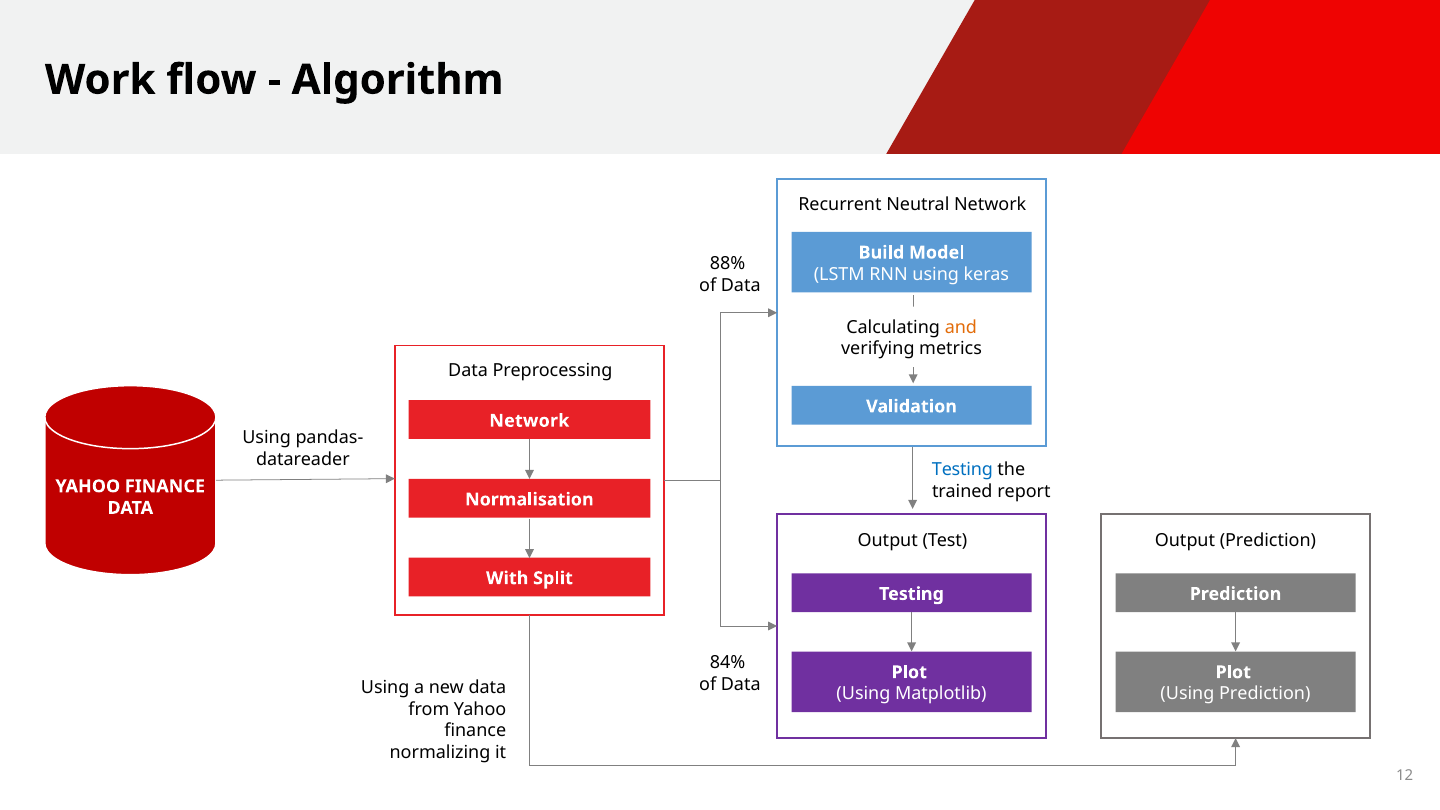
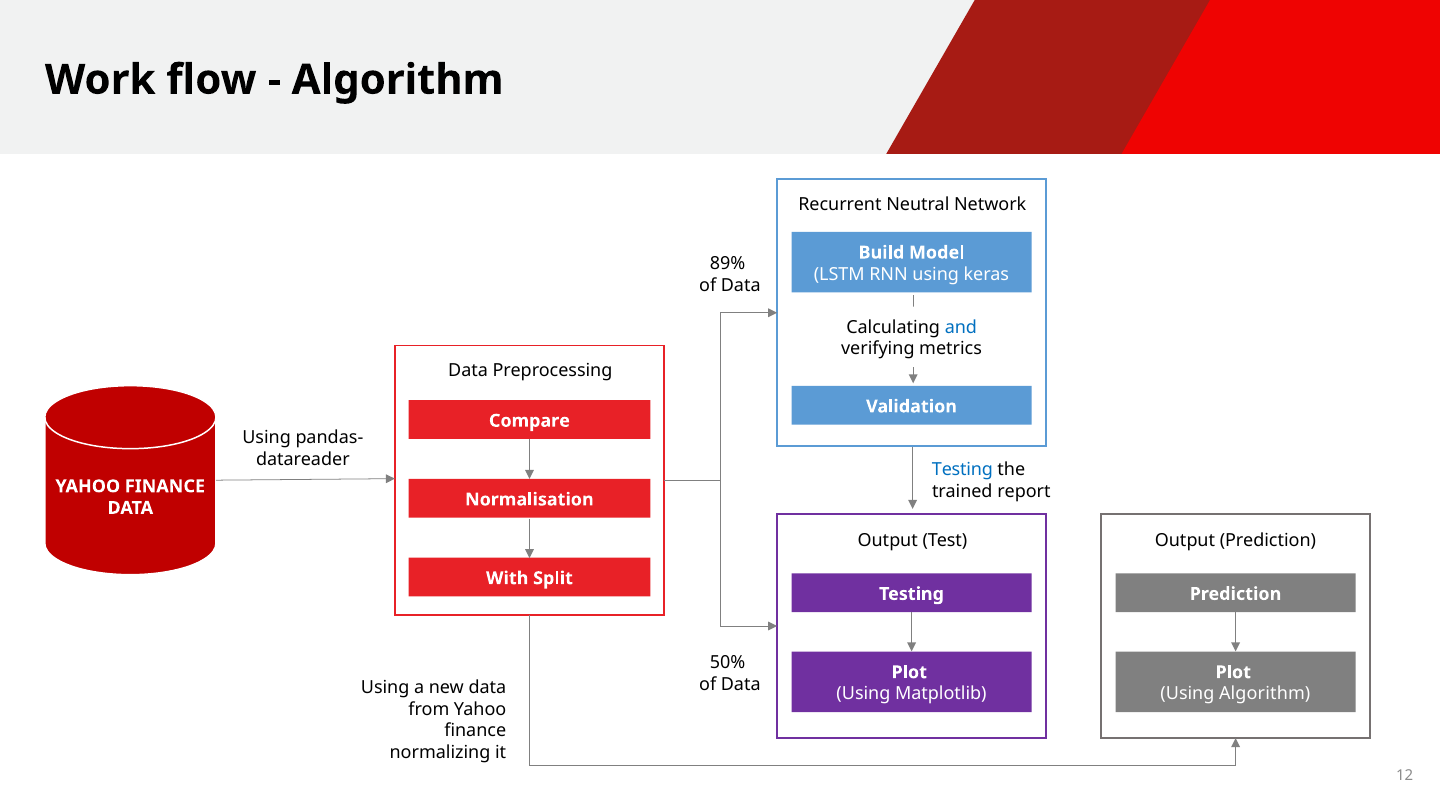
88%: 88% -> 89%
and colour: orange -> blue
Network at (529, 421): Network -> Compare
84%: 84% -> 50%
Using Prediction: Prediction -> Algorithm
